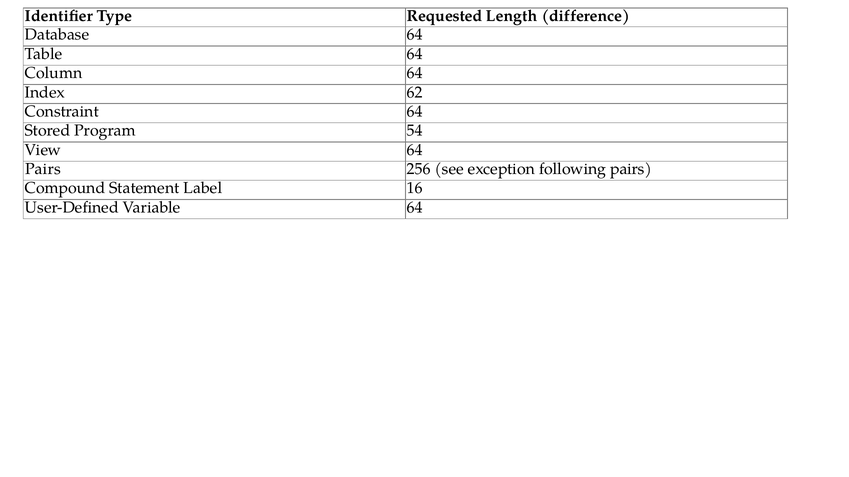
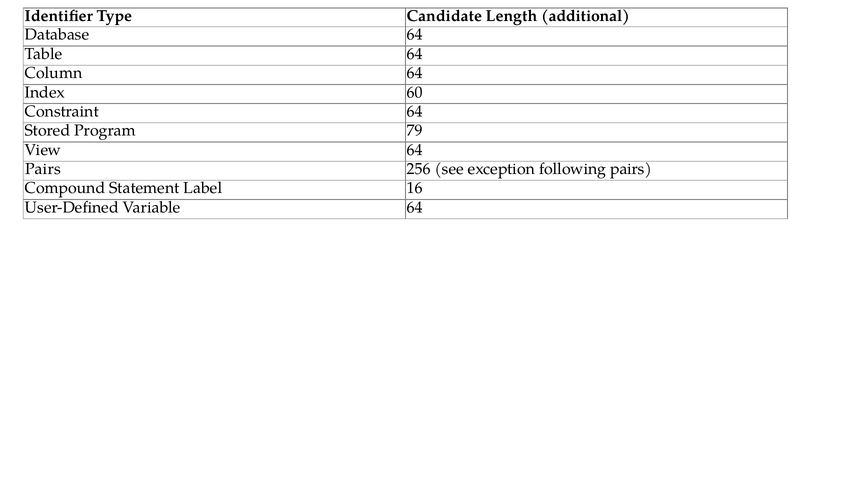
Requested: Requested -> Candidate
difference: difference -> additional
62: 62 -> 60
54: 54 -> 79
